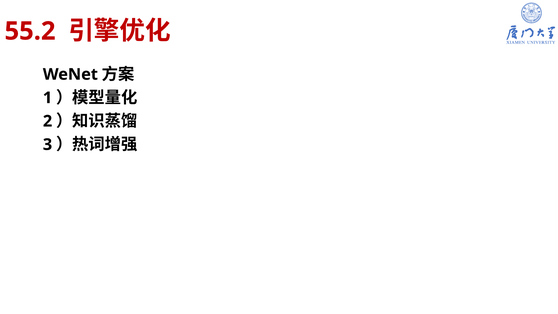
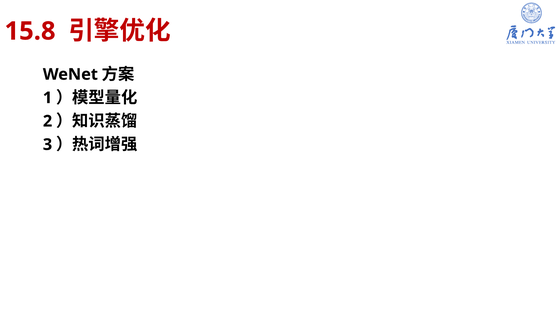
55.2: 55.2 -> 15.8
